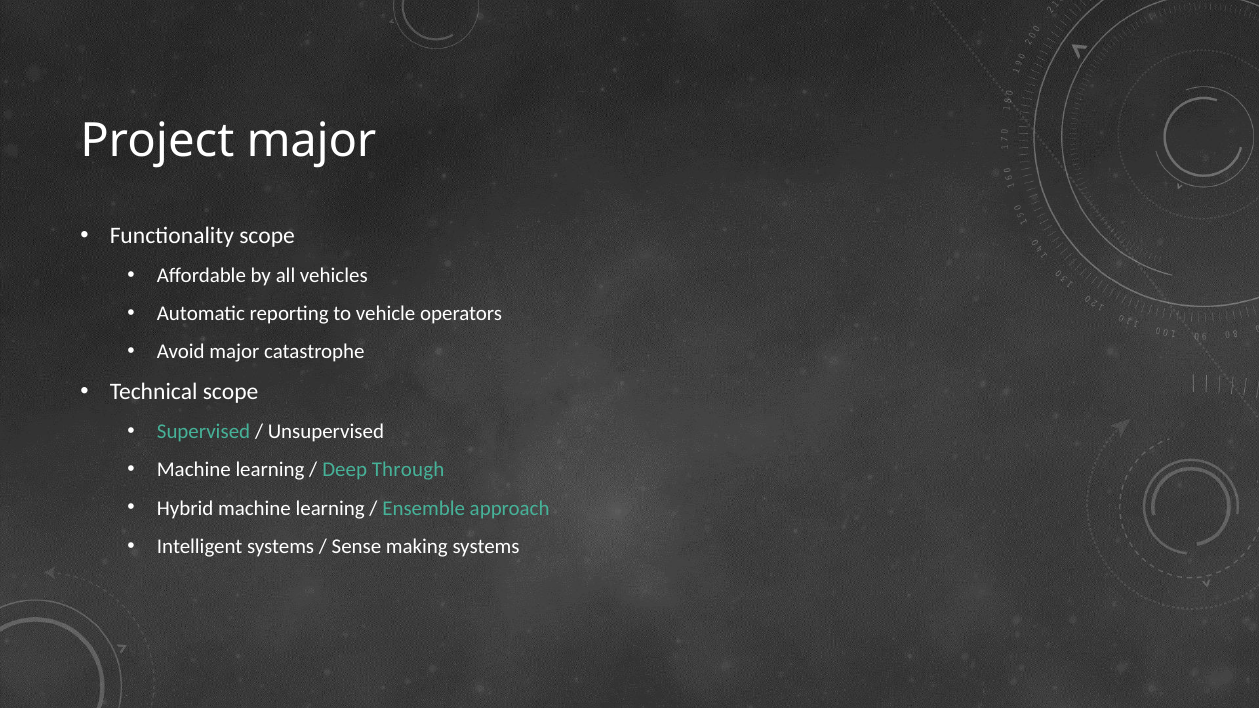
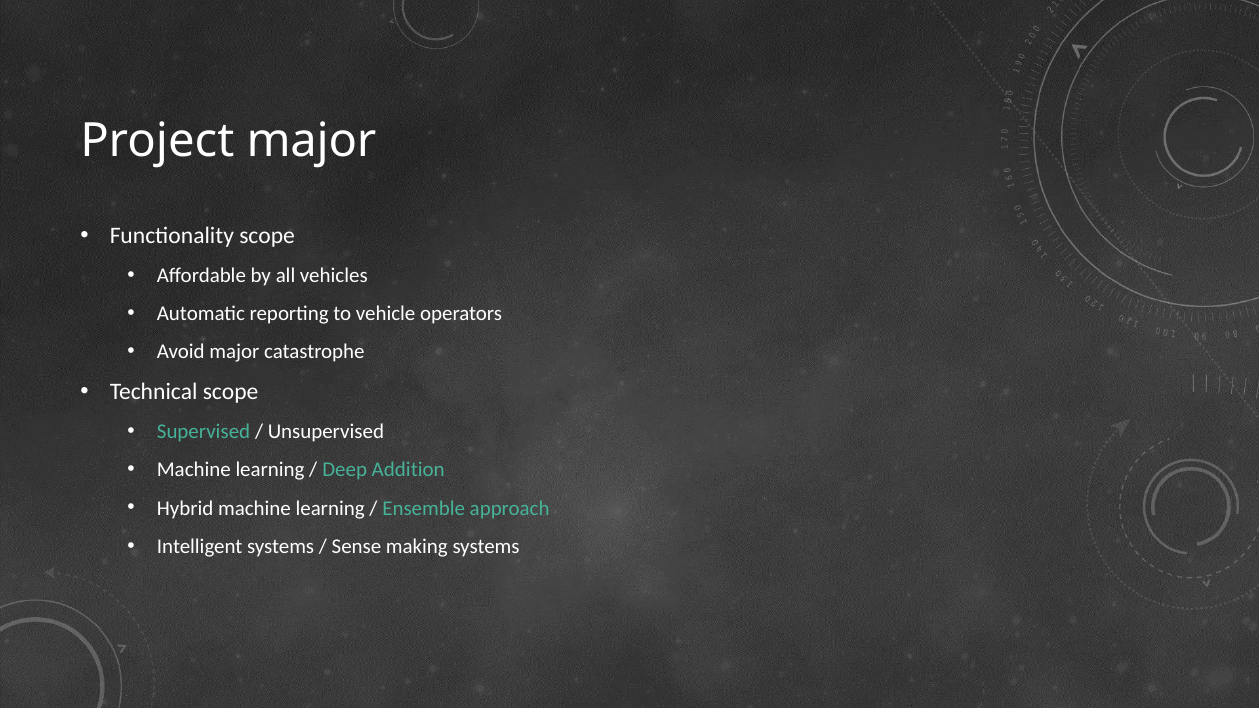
Through: Through -> Addition
